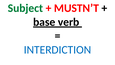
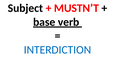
Subject colour: green -> black
